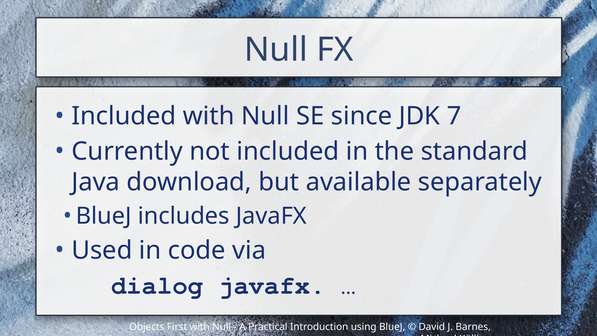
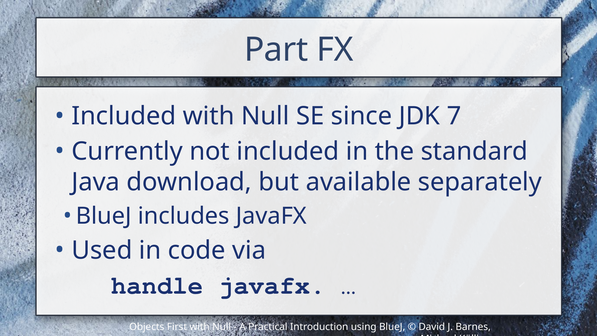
Null at (276, 50): Null -> Part
dialog: dialog -> handle
